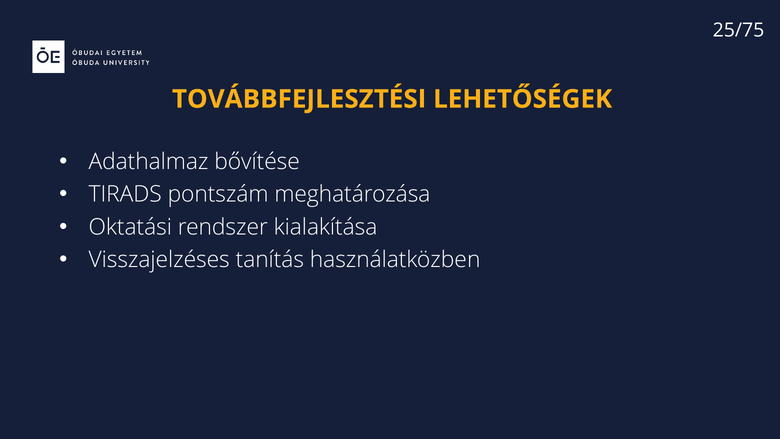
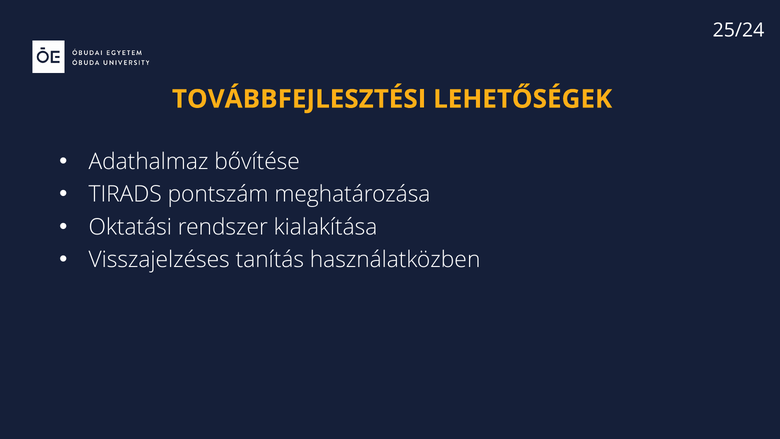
25/75: 25/75 -> 25/24
